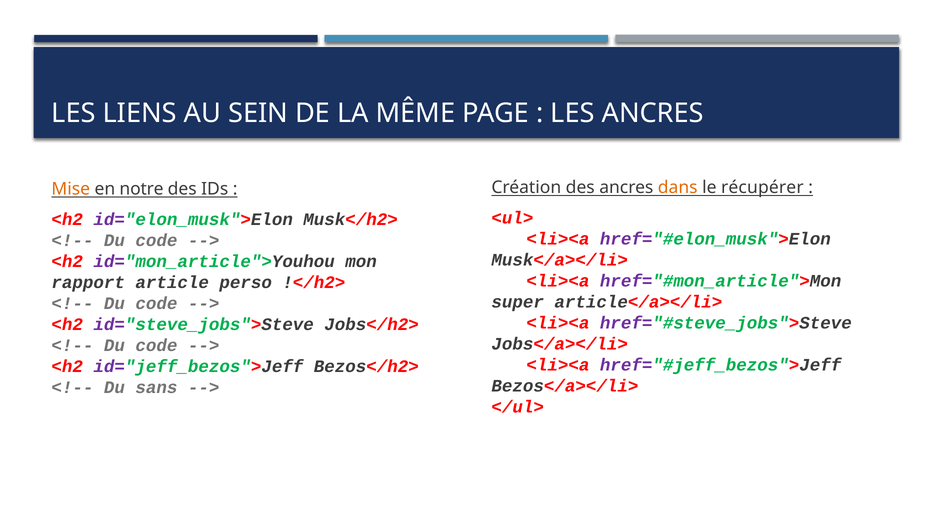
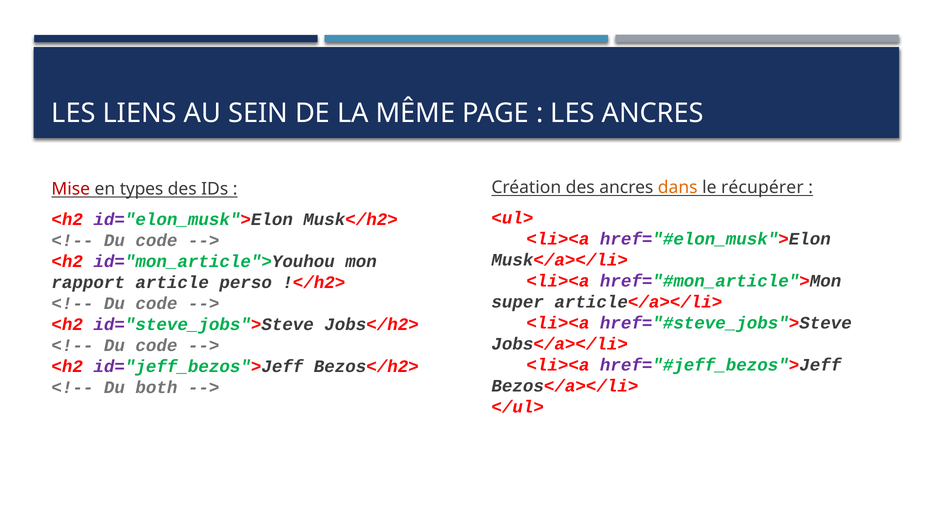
Mise colour: orange -> red
notre: notre -> types
sans: sans -> both
